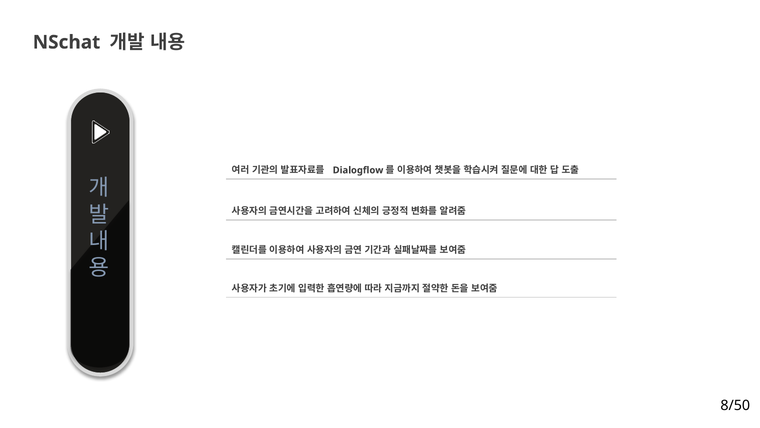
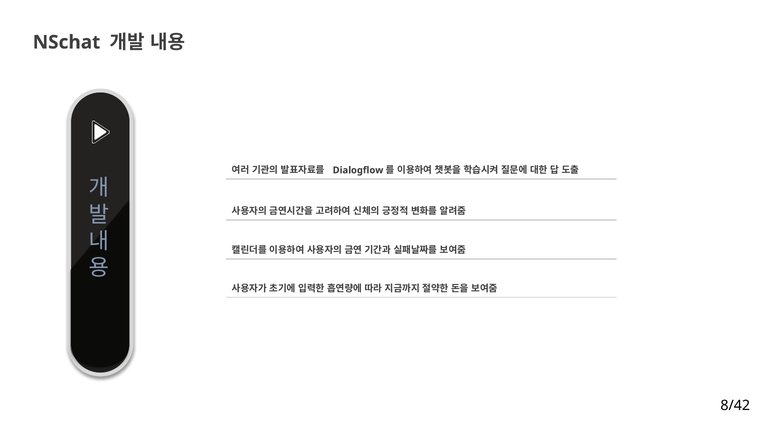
8/50: 8/50 -> 8/42
